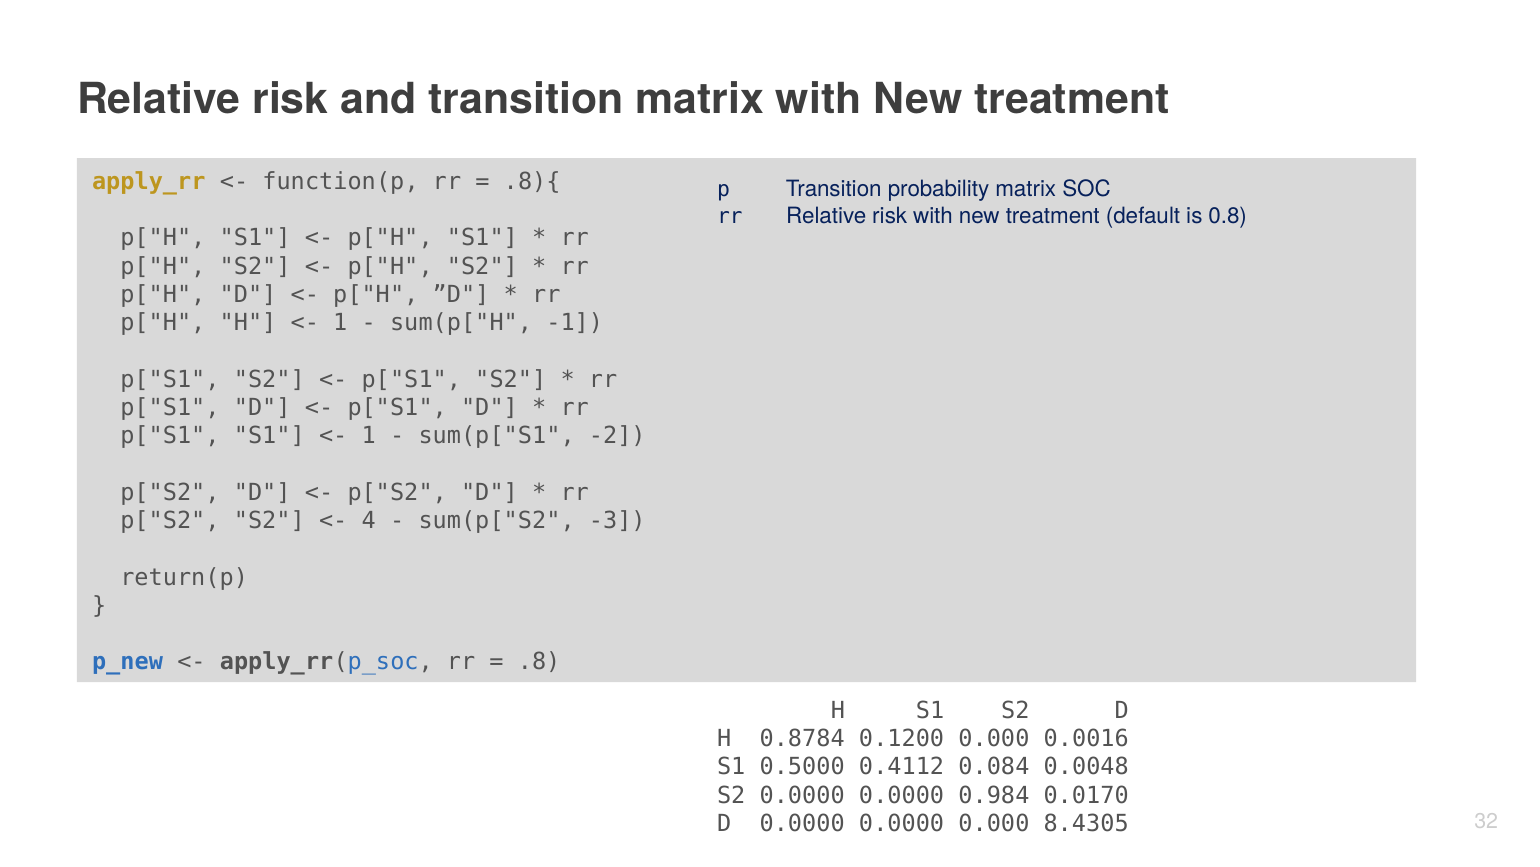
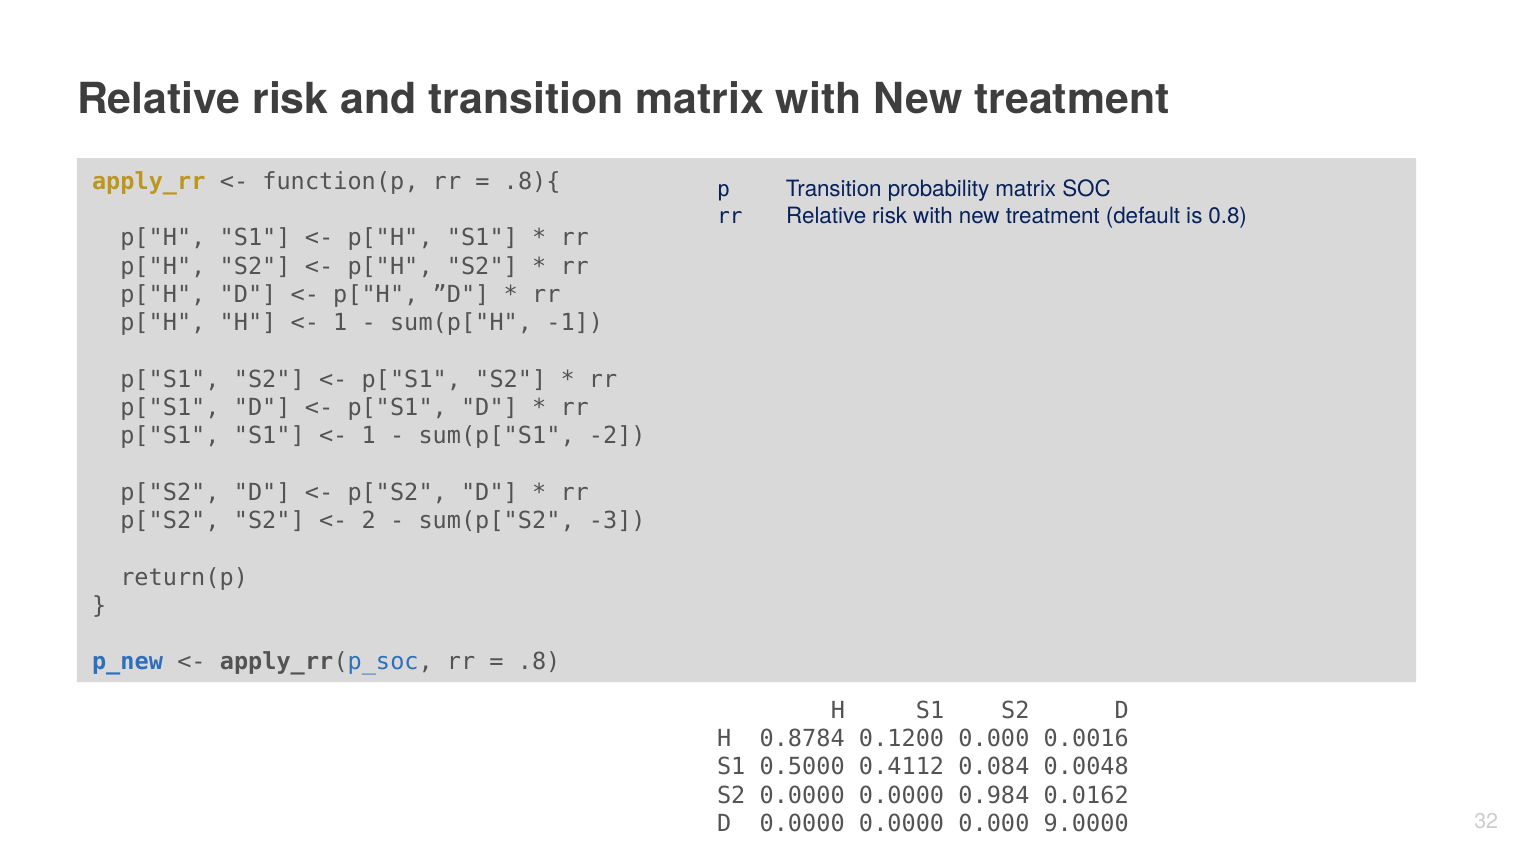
4: 4 -> 2
0.0170: 0.0170 -> 0.0162
8.4305: 8.4305 -> 9.0000
